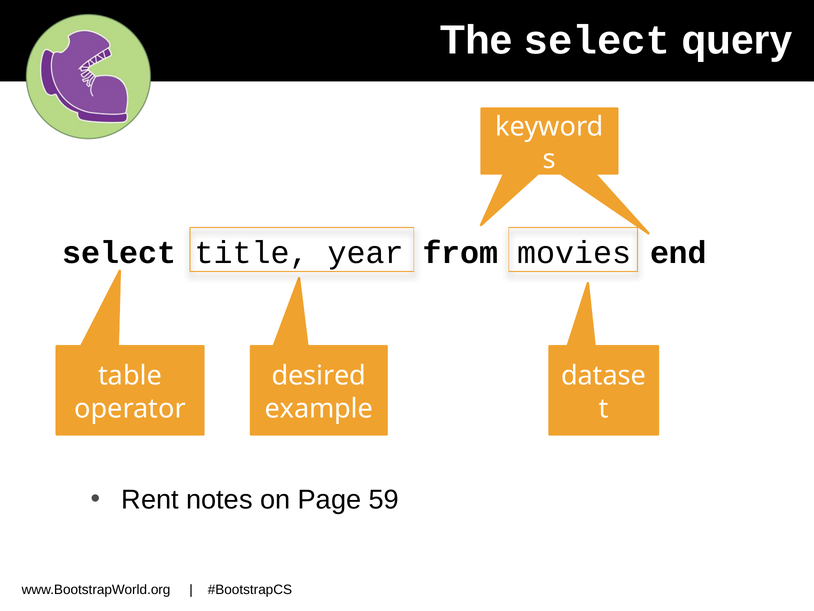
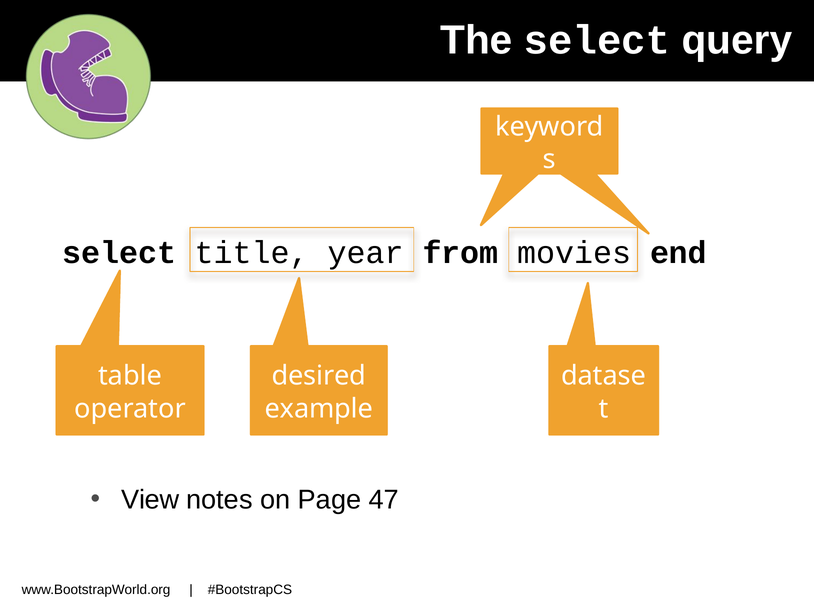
Rent: Rent -> View
59: 59 -> 47
